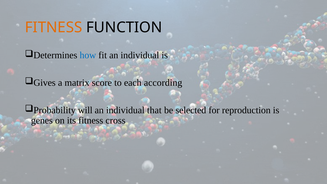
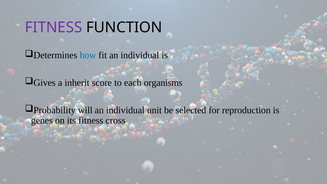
FITNESS at (54, 27) colour: orange -> purple
matrix: matrix -> inherit
according: according -> organisms
that: that -> unit
